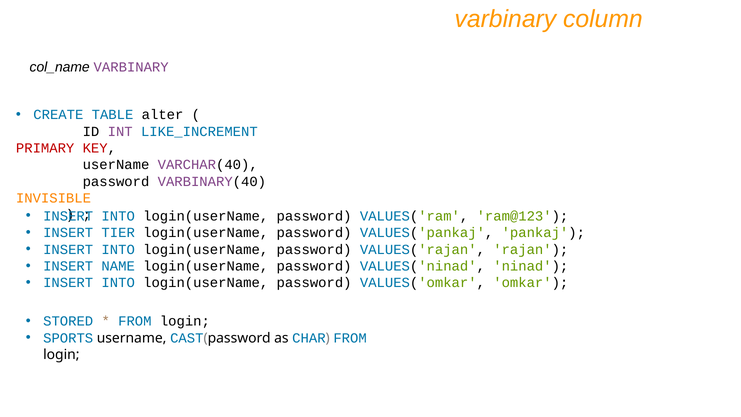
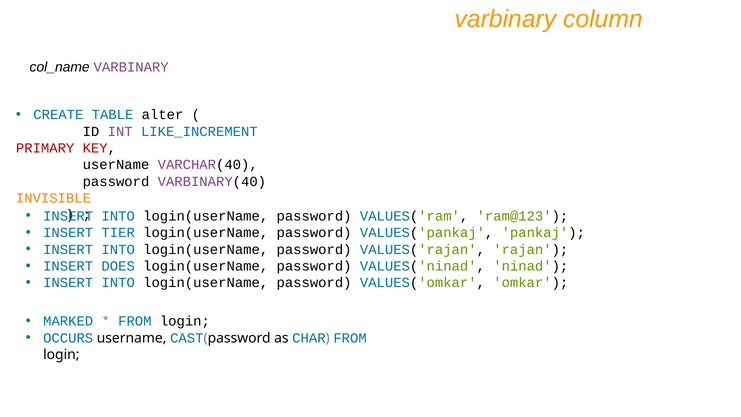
NAME: NAME -> DOES
STORED: STORED -> MARKED
SPORTS: SPORTS -> OCCURS
